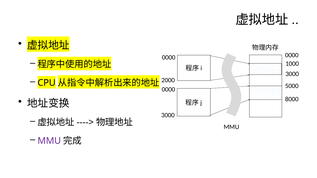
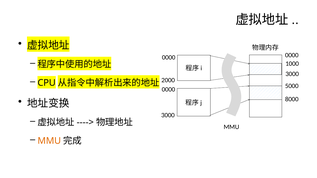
MMU at (49, 141) colour: purple -> orange
